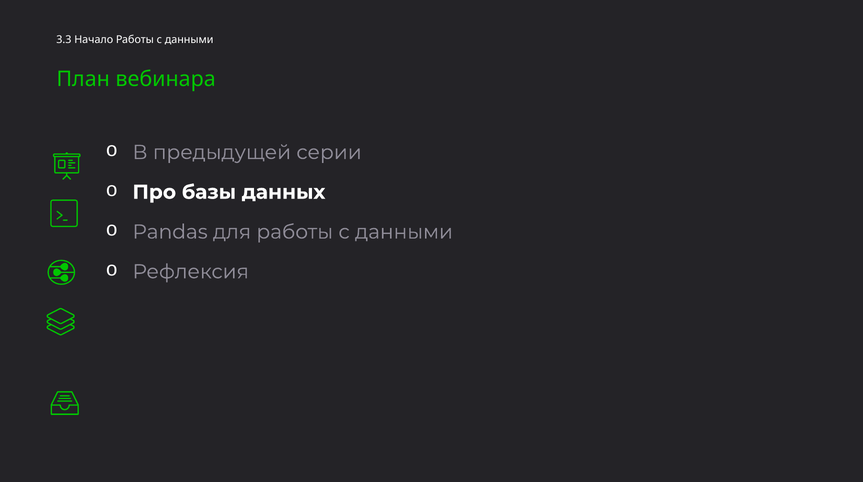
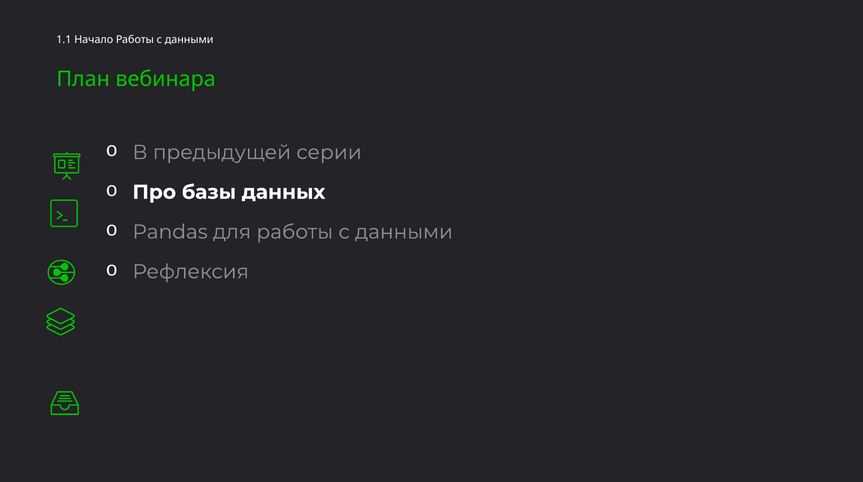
3.3: 3.3 -> 1.1
